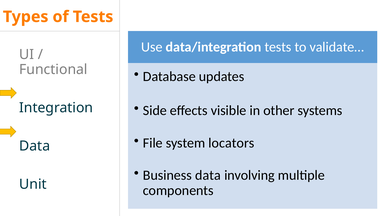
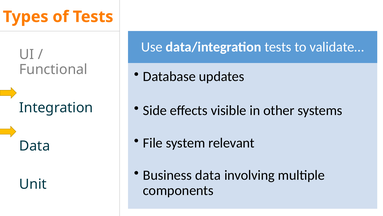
locators: locators -> relevant
